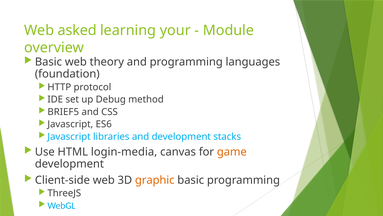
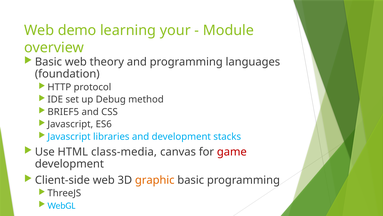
asked: asked -> demo
login-media: login-media -> class-media
game colour: orange -> red
